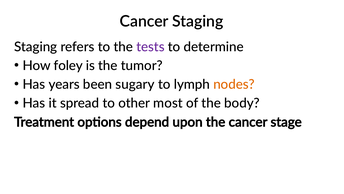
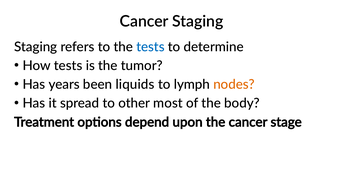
tests at (150, 47) colour: purple -> blue
How foley: foley -> tests
sugary: sugary -> liquids
